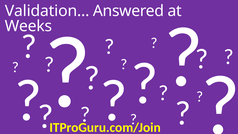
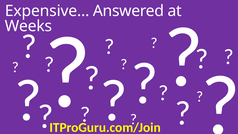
Validation…: Validation… -> Expensive…
